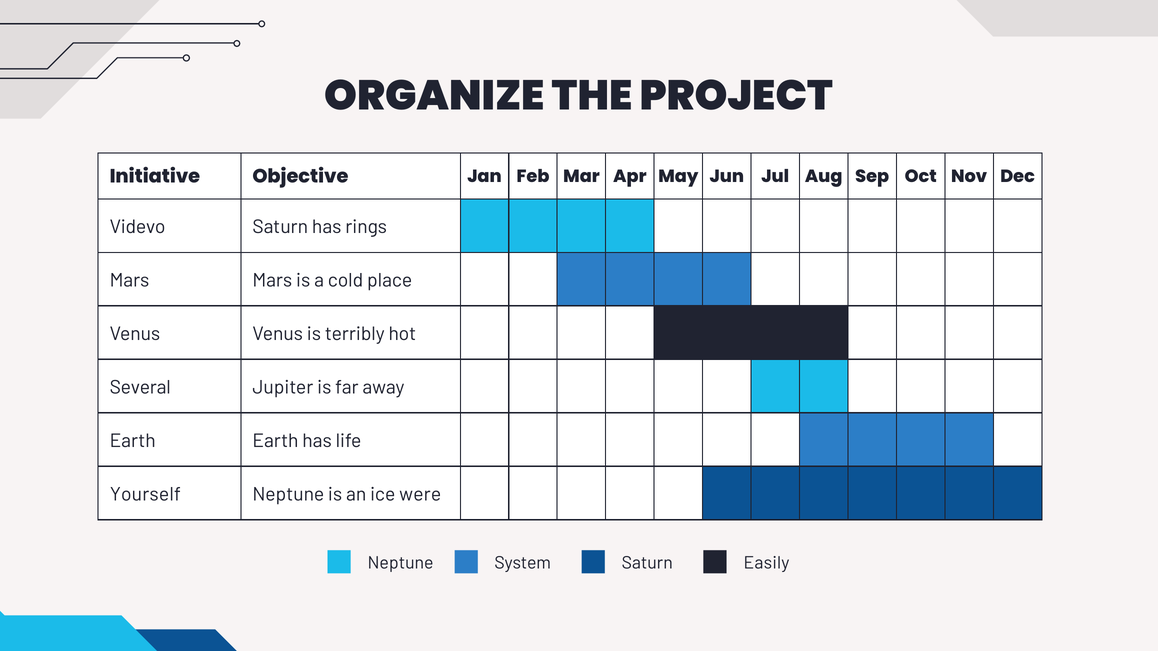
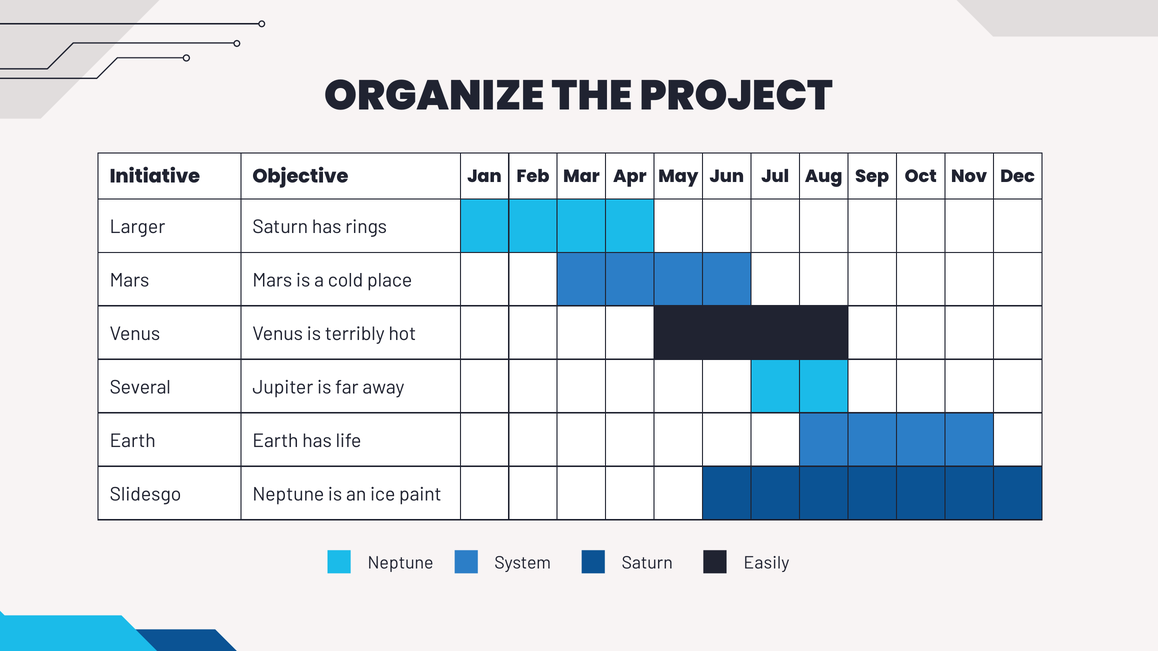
Videvo: Videvo -> Larger
Yourself: Yourself -> Slidesgo
were: were -> paint
